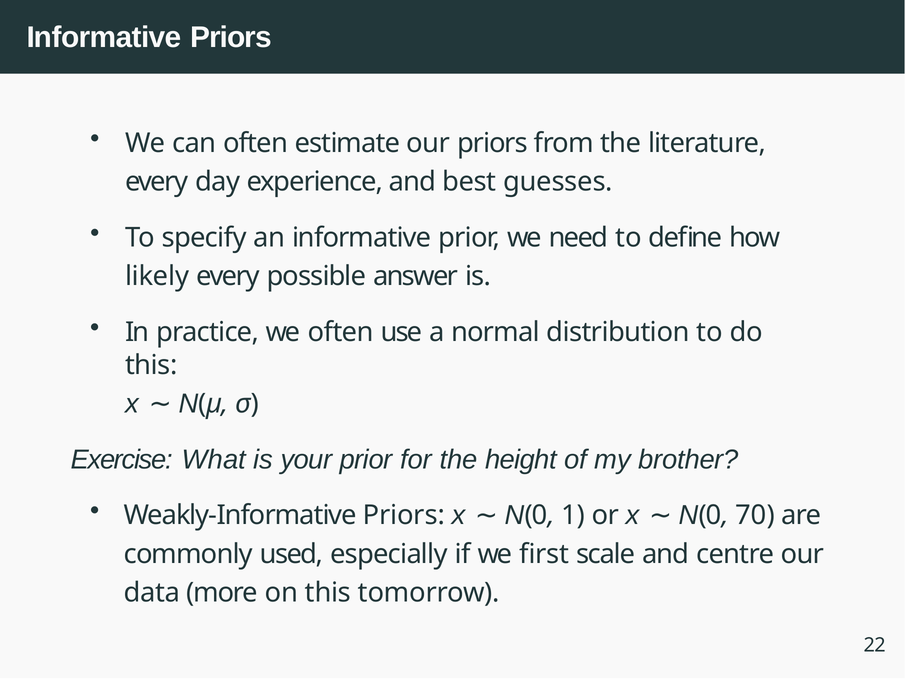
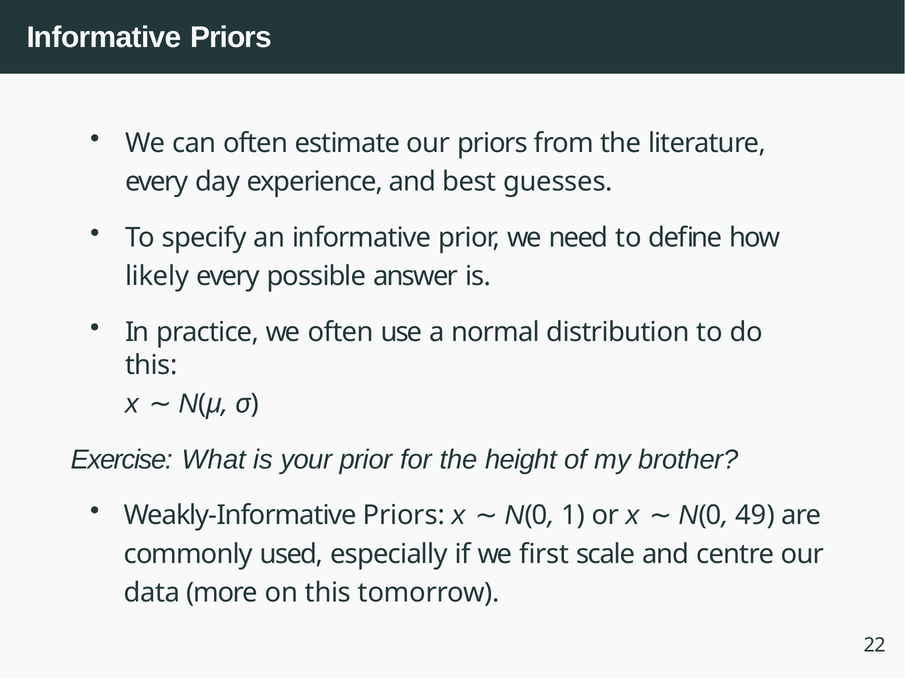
70: 70 -> 49
